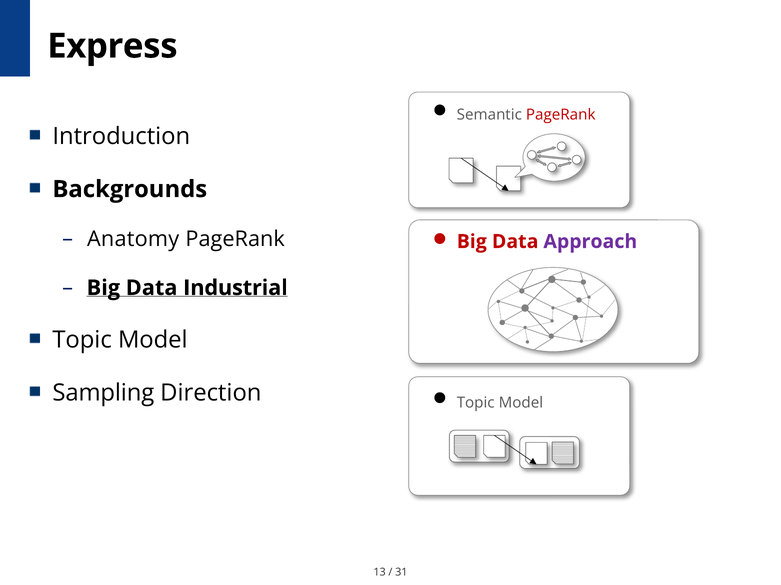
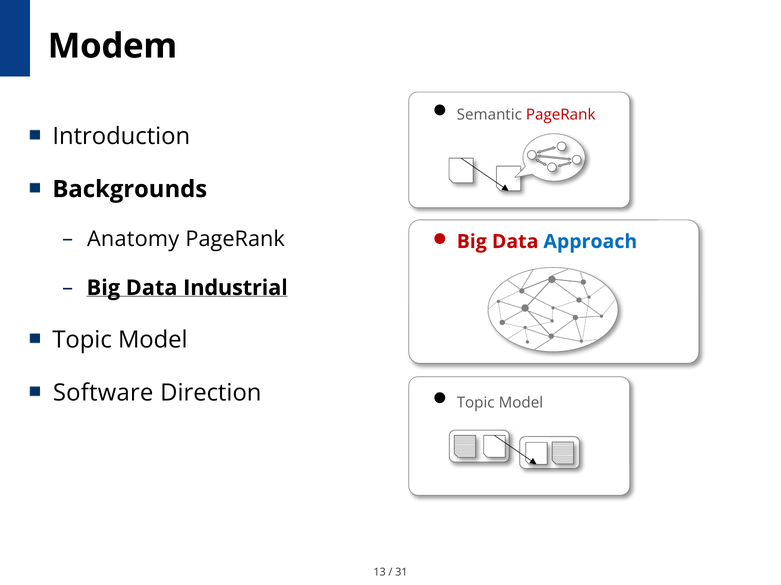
Express: Express -> Modem
Approach colour: purple -> blue
Sampling: Sampling -> Software
